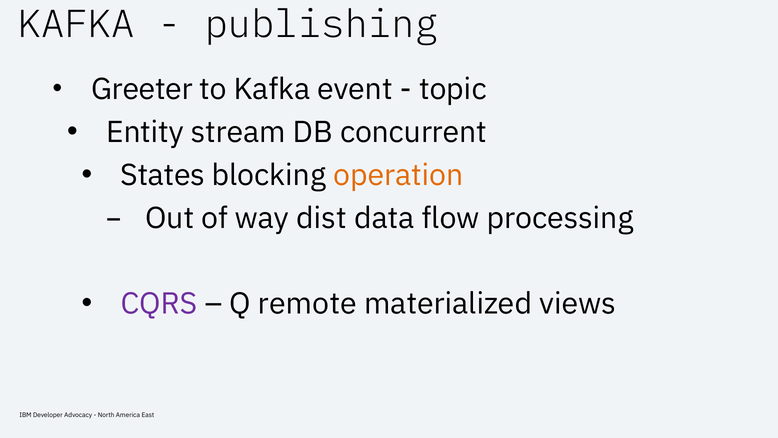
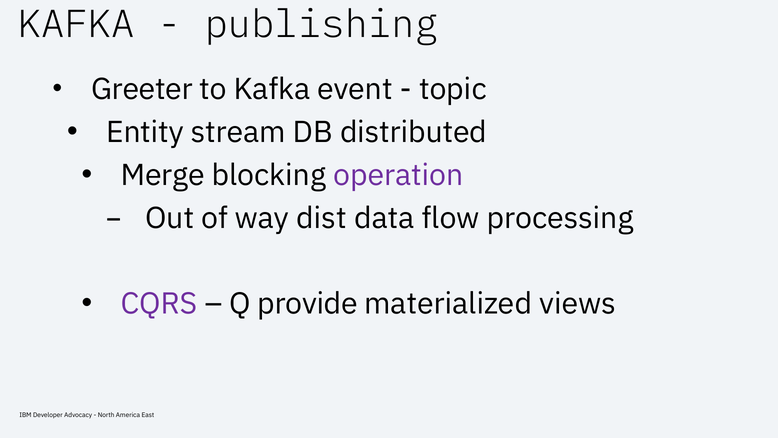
concurrent: concurrent -> distributed
States: States -> Merge
operation colour: orange -> purple
remote: remote -> provide
